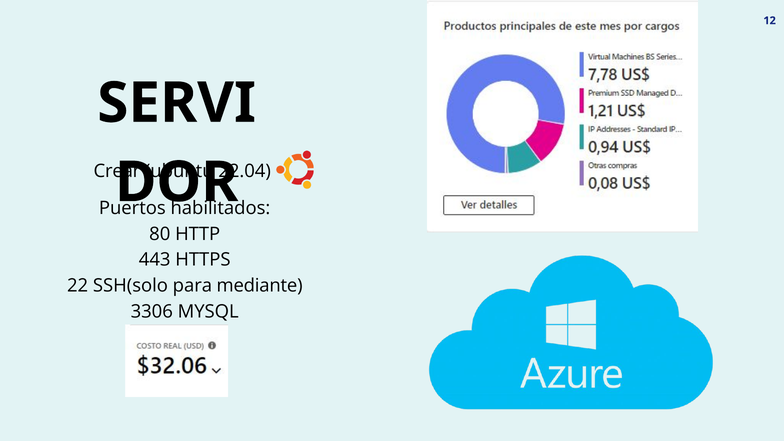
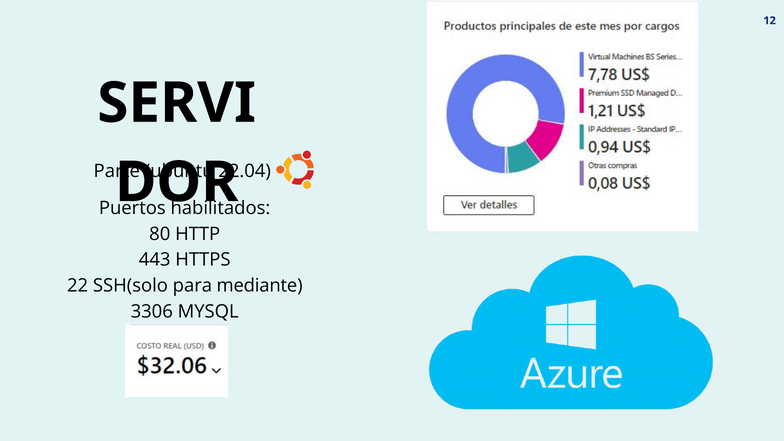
Crear: Crear -> Parte
